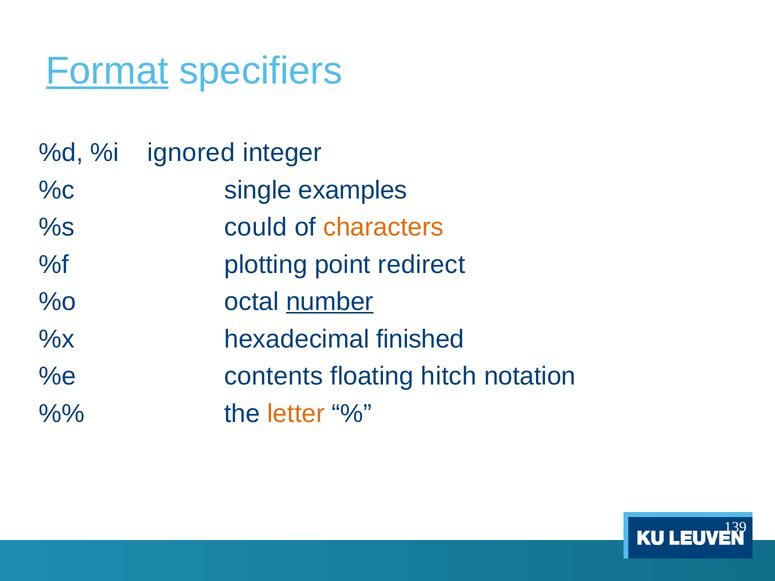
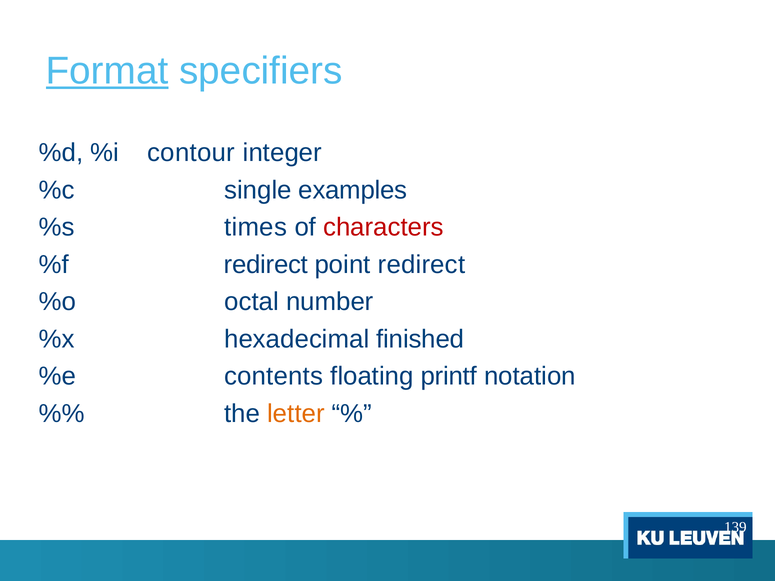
ignored: ignored -> contour
could: could -> times
characters colour: orange -> red
%f plotting: plotting -> redirect
number underline: present -> none
hitch: hitch -> printf
